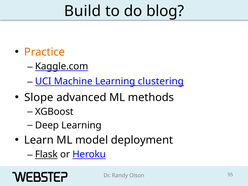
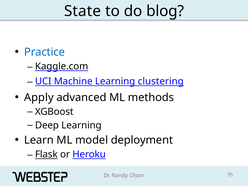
Build: Build -> State
Practice colour: orange -> blue
Slope: Slope -> Apply
